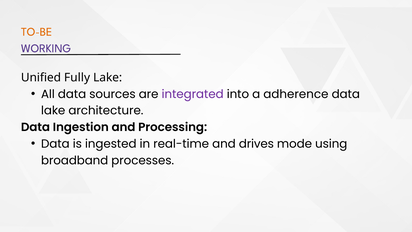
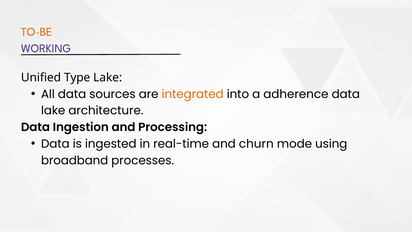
Fully: Fully -> Type
integrated colour: purple -> orange
drives: drives -> churn
